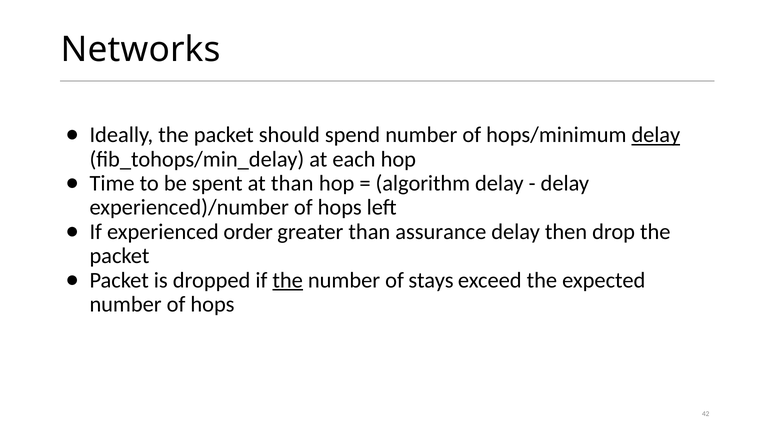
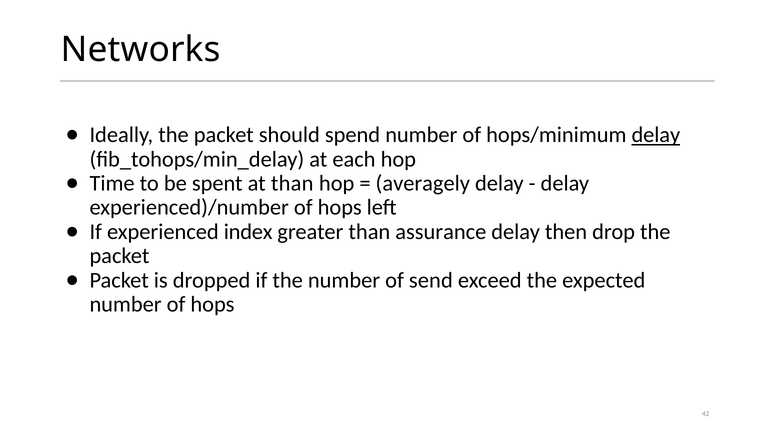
algorithm: algorithm -> averagely
order: order -> index
the at (288, 280) underline: present -> none
stays: stays -> send
